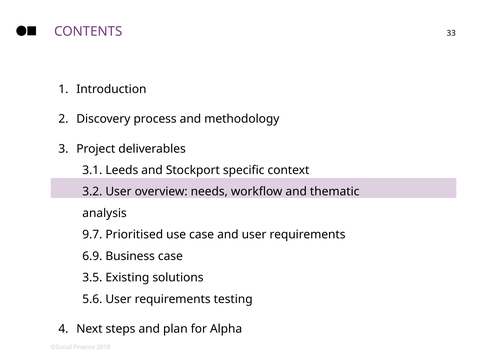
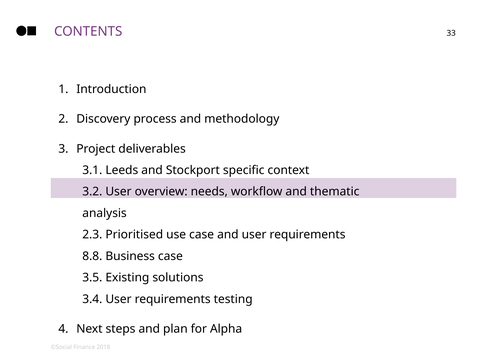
9.7: 9.7 -> 2.3
6.9: 6.9 -> 8.8
5.6: 5.6 -> 3.4
